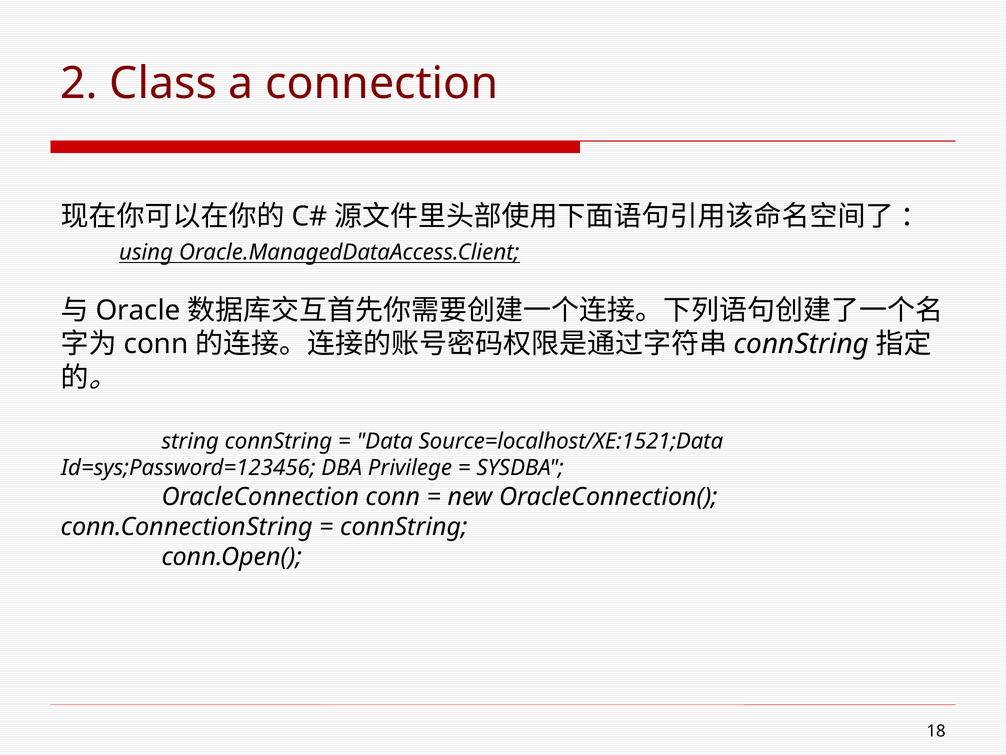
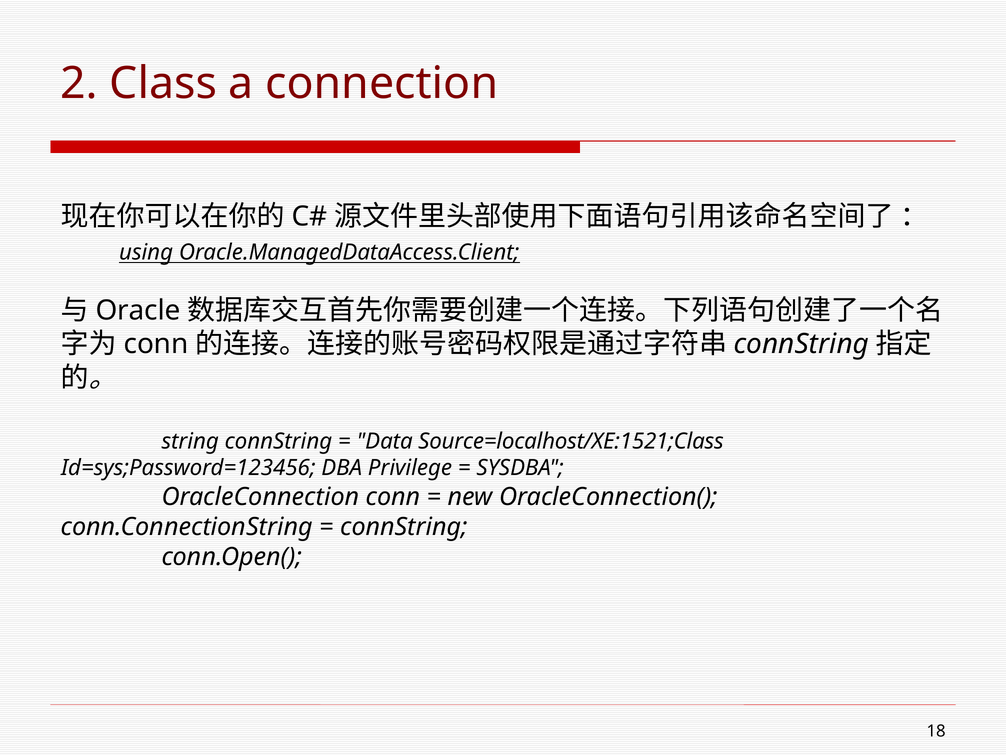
Source=localhost/XE:1521;Data: Source=localhost/XE:1521;Data -> Source=localhost/XE:1521;Class
